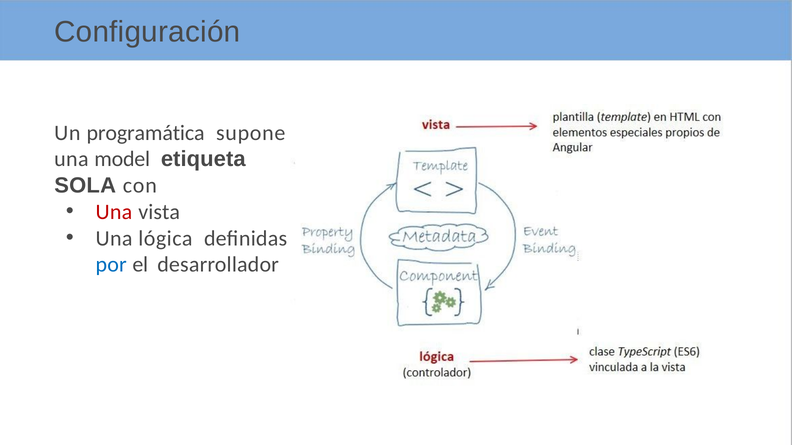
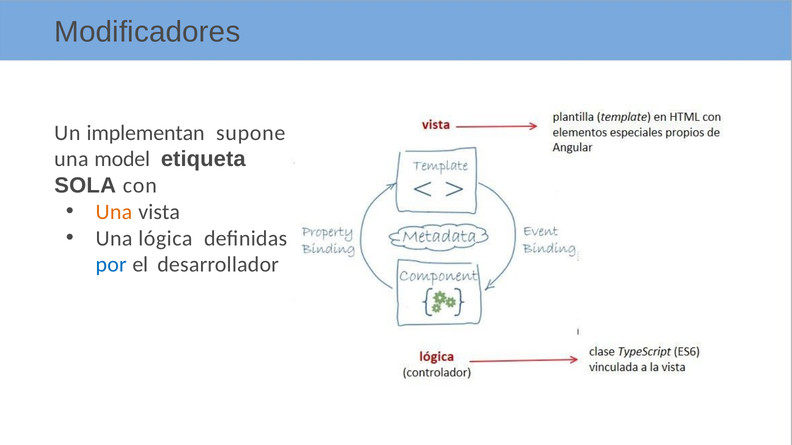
Configuración: Configuración -> Modificadores
programática: programática -> implementan
Una at (114, 212) colour: red -> orange
